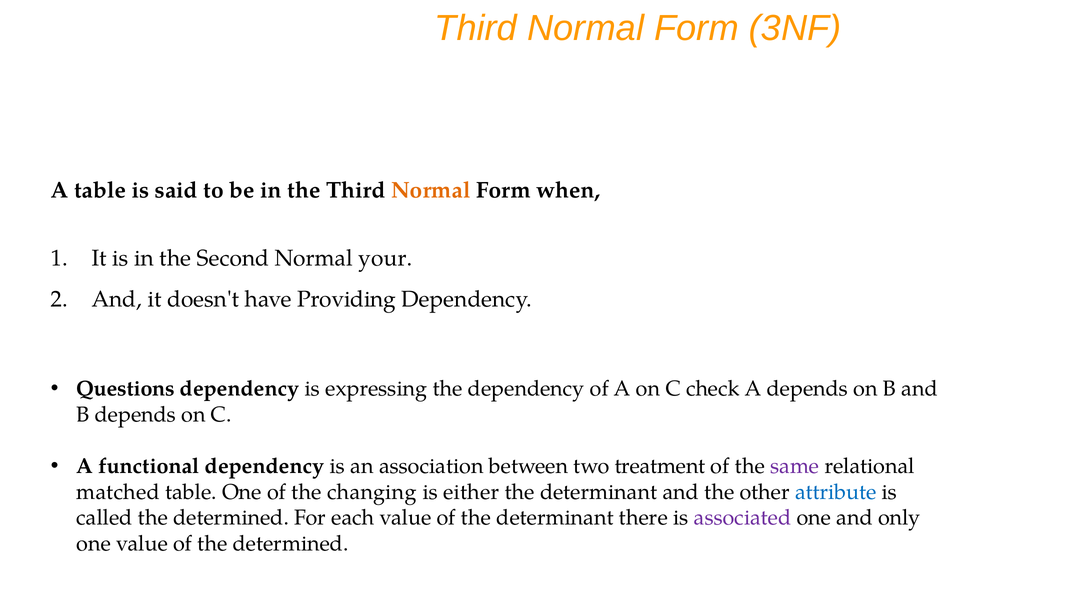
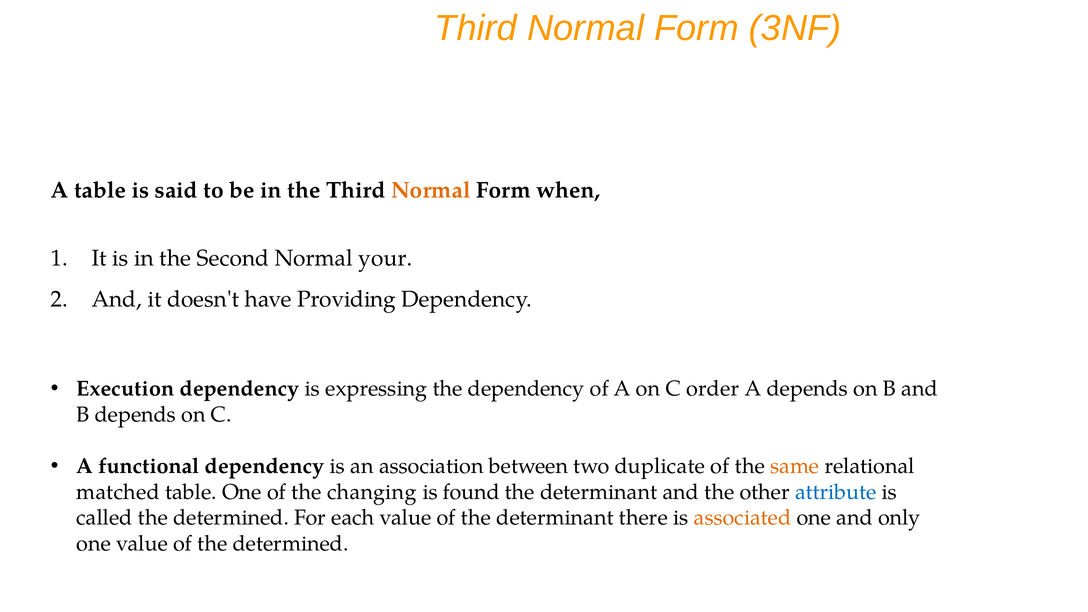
Questions: Questions -> Execution
check: check -> order
treatment: treatment -> duplicate
same colour: purple -> orange
either: either -> found
associated colour: purple -> orange
